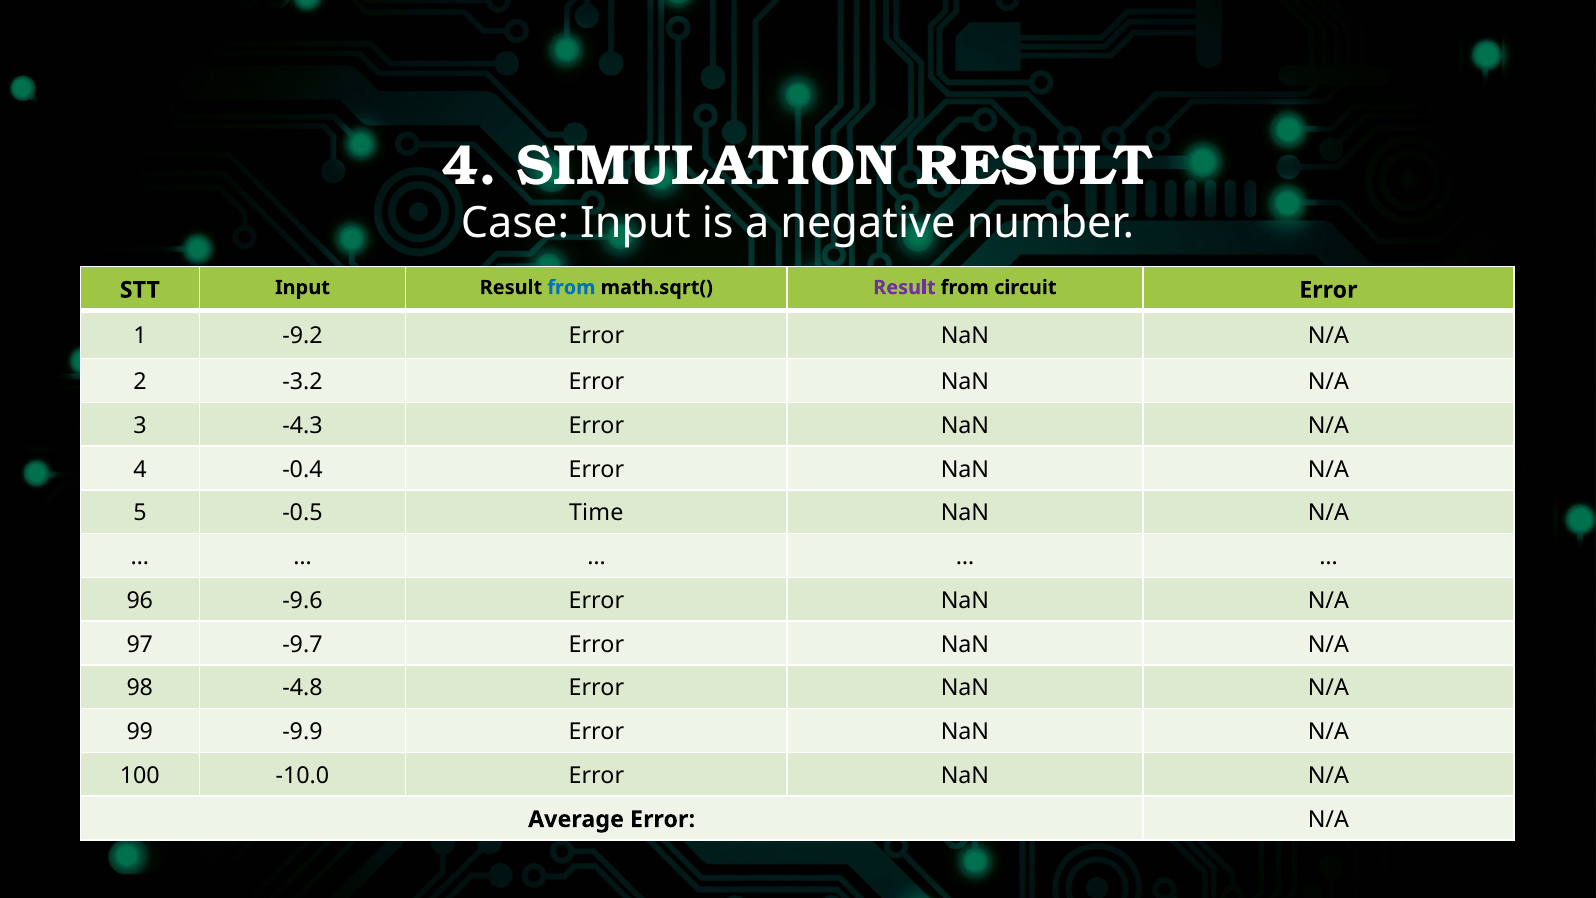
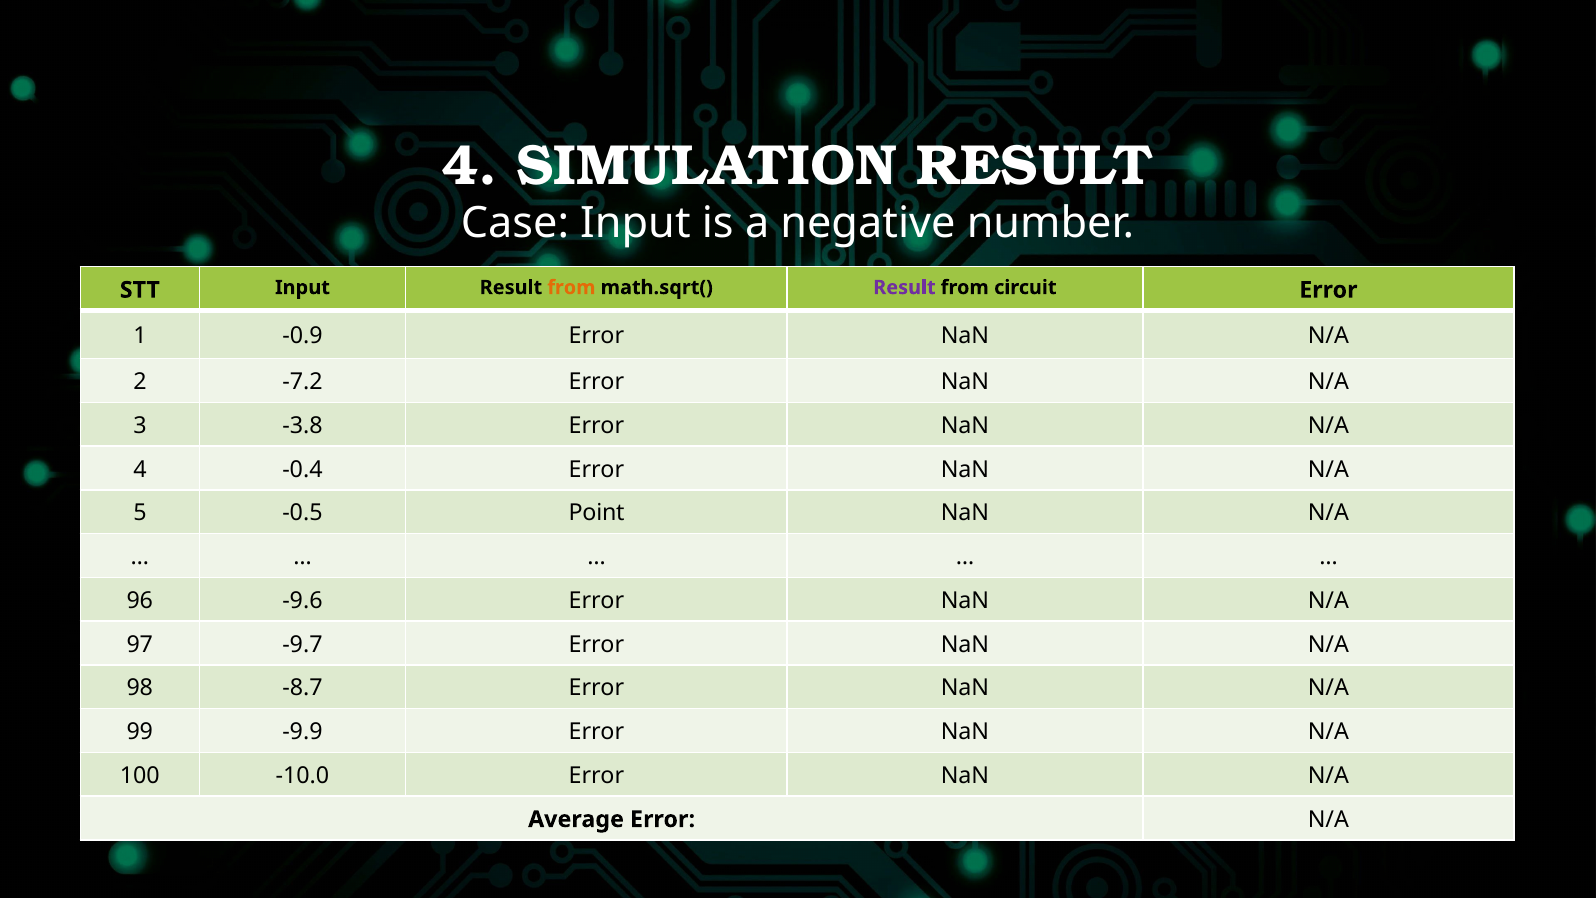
from at (571, 287) colour: blue -> orange
-9.2: -9.2 -> -0.9
-3.2: -3.2 -> -7.2
-4.3: -4.3 -> -3.8
Time: Time -> Point
-4.8: -4.8 -> -8.7
